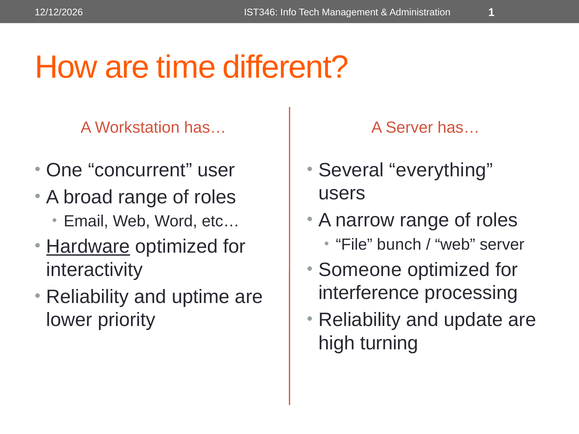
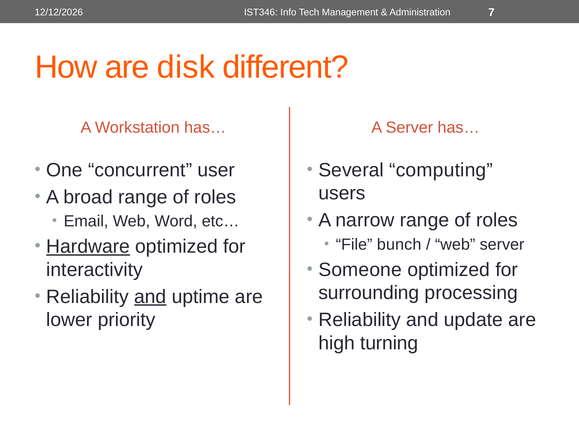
1: 1 -> 7
time: time -> disk
everything: everything -> computing
interference: interference -> surrounding
and at (150, 297) underline: none -> present
